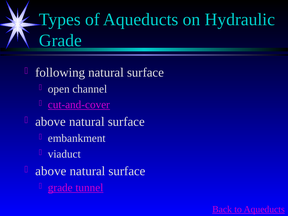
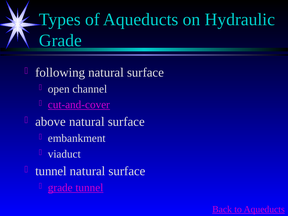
above at (51, 171): above -> tunnel
